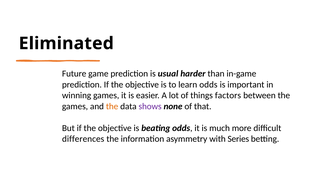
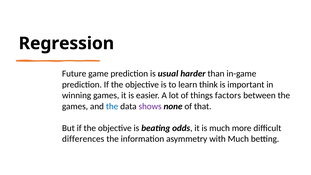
Eliminated: Eliminated -> Regression
learn odds: odds -> think
the at (112, 106) colour: orange -> blue
with Series: Series -> Much
